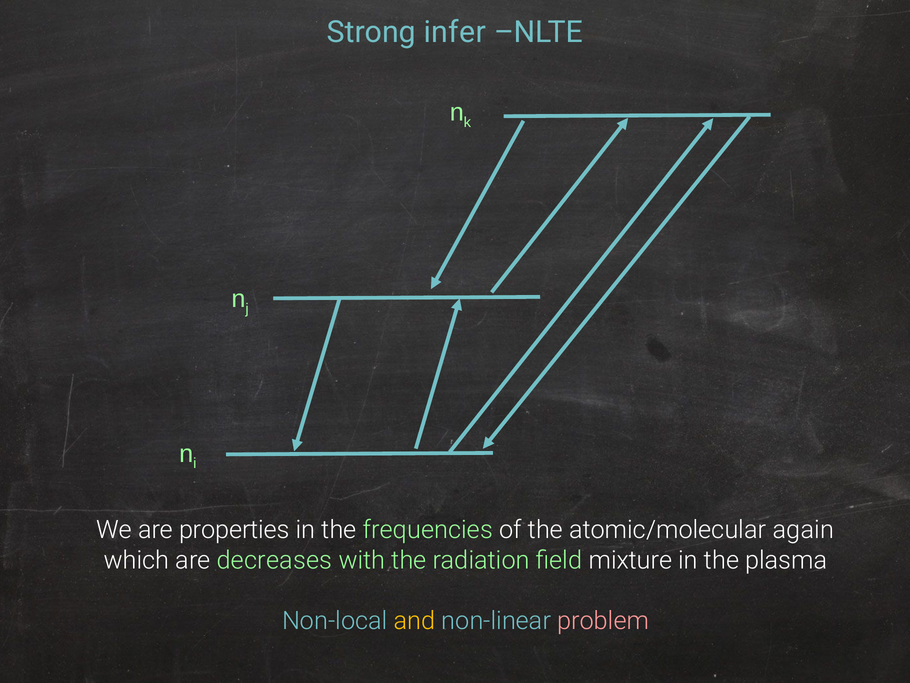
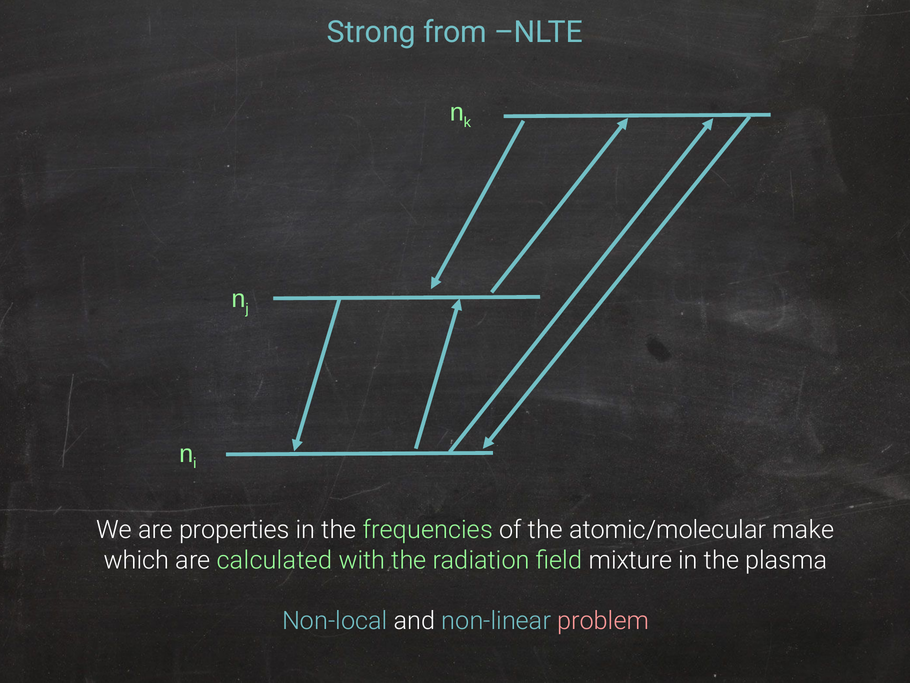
infer: infer -> from
again: again -> make
decreases: decreases -> calculated
and colour: yellow -> white
